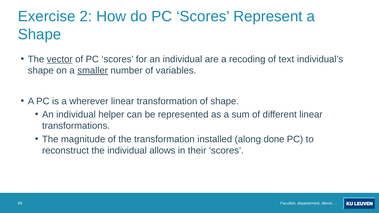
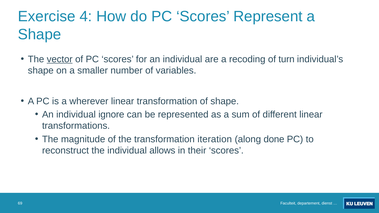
2: 2 -> 4
text: text -> turn
smaller underline: present -> none
helper: helper -> ignore
installed: installed -> iteration
